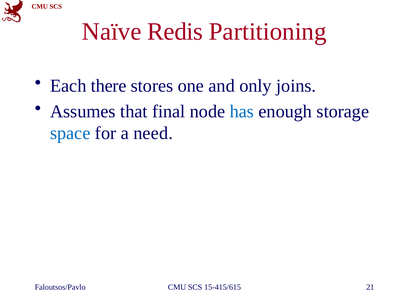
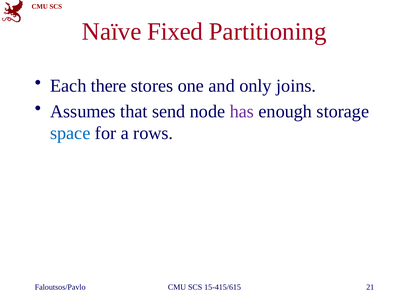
Redis: Redis -> Fixed
final: final -> send
has colour: blue -> purple
need: need -> rows
